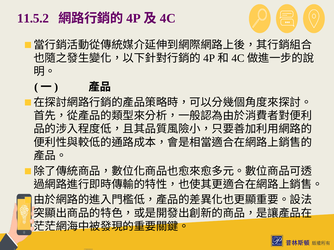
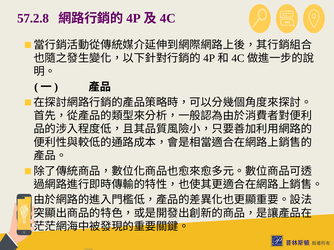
11.5.2: 11.5.2 -> 57.2.8
